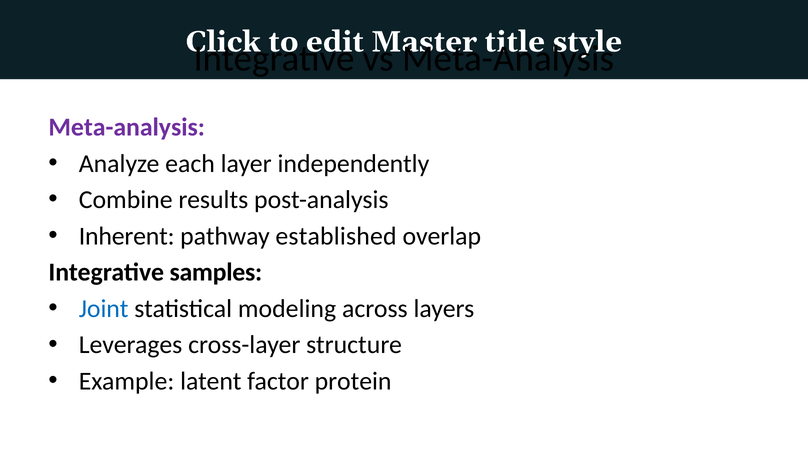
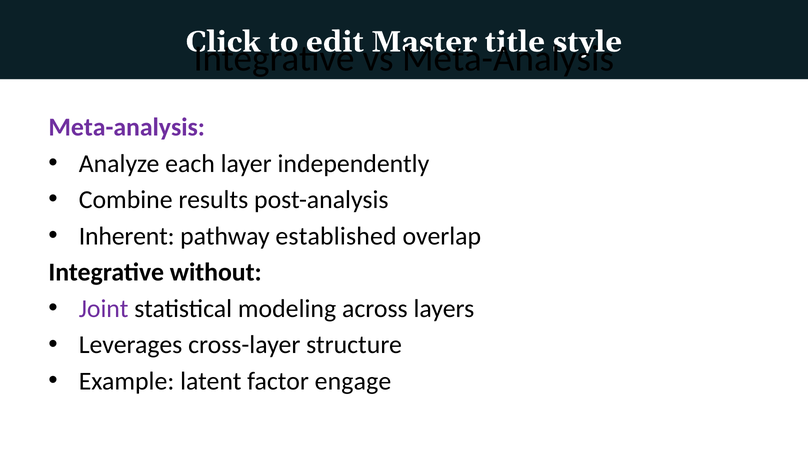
samples: samples -> without
Joint colour: blue -> purple
protein: protein -> engage
